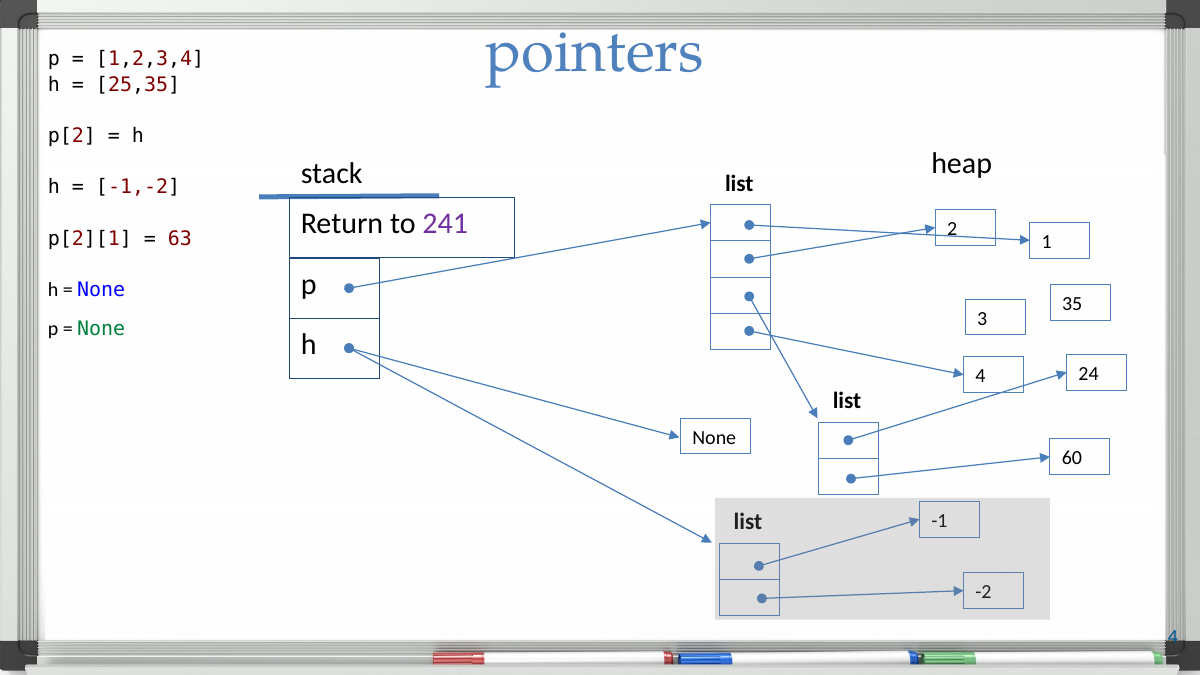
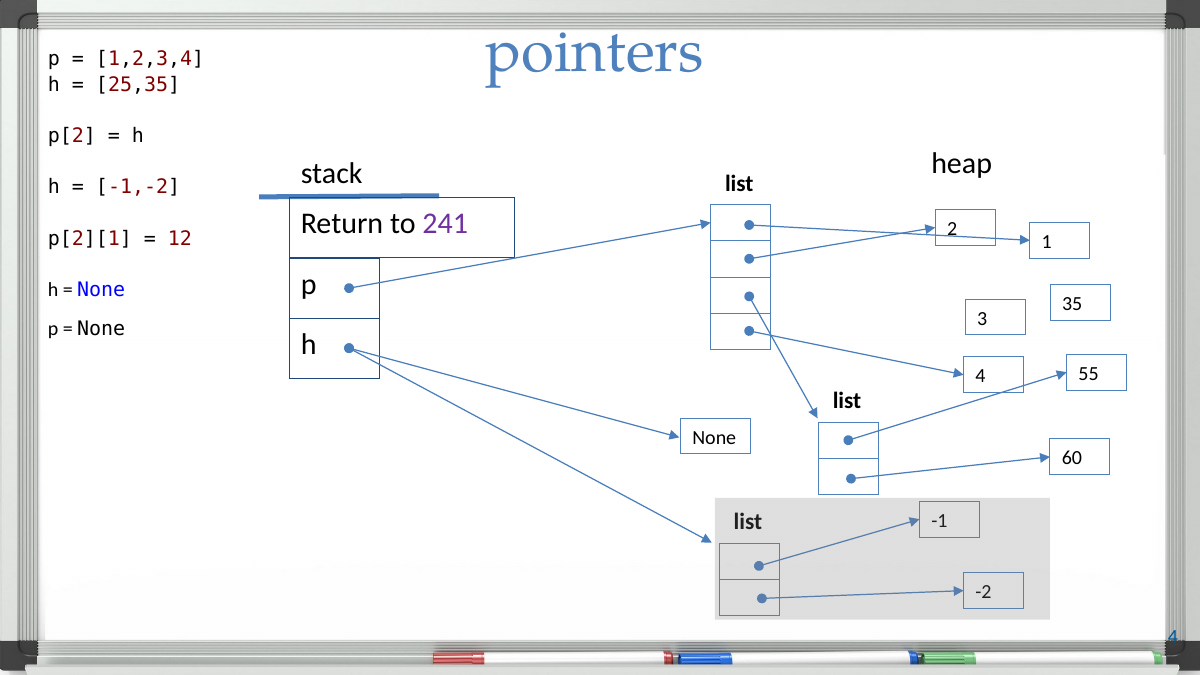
63: 63 -> 12
None at (101, 329) colour: green -> black
24: 24 -> 55
